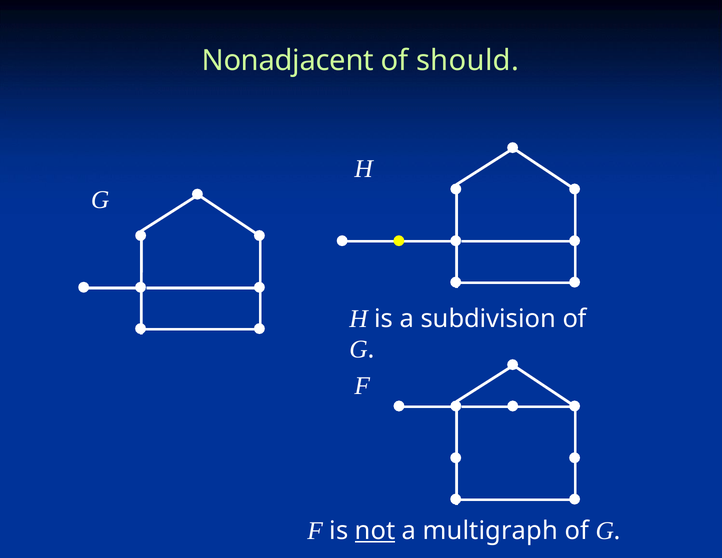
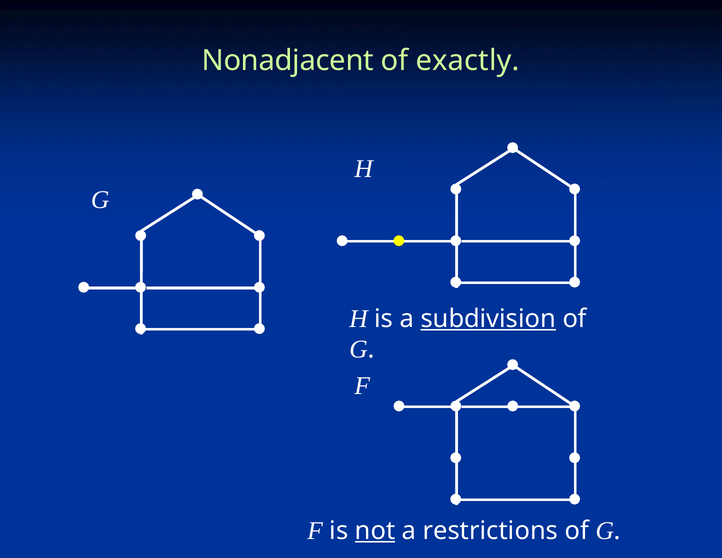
should: should -> exactly
subdivision underline: none -> present
multigraph: multigraph -> restrictions
